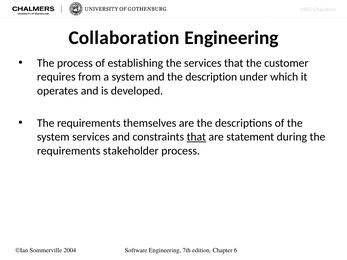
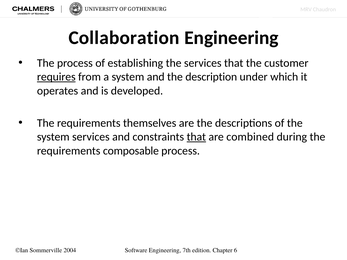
requires underline: none -> present
statement: statement -> combined
stakeholder: stakeholder -> composable
